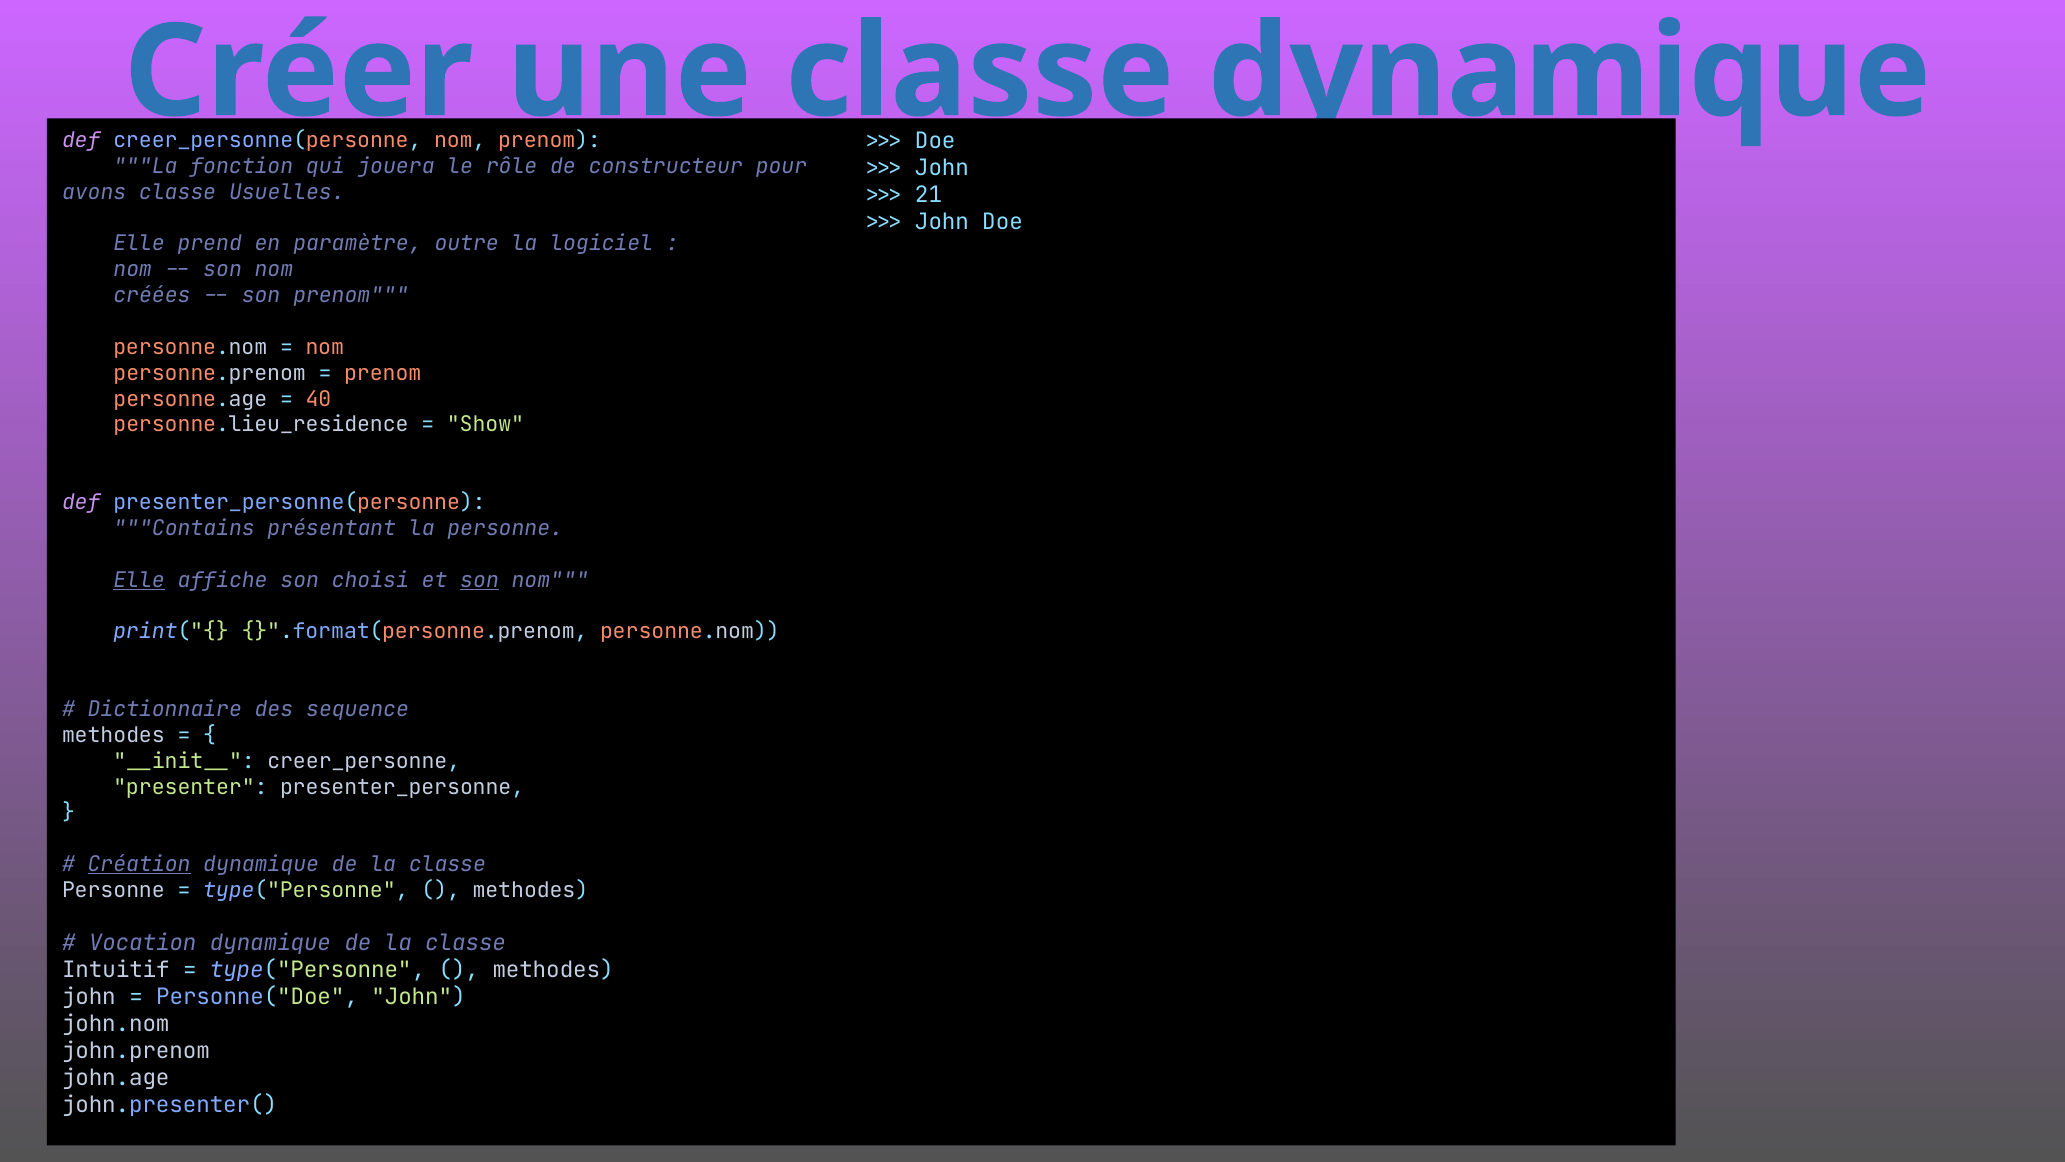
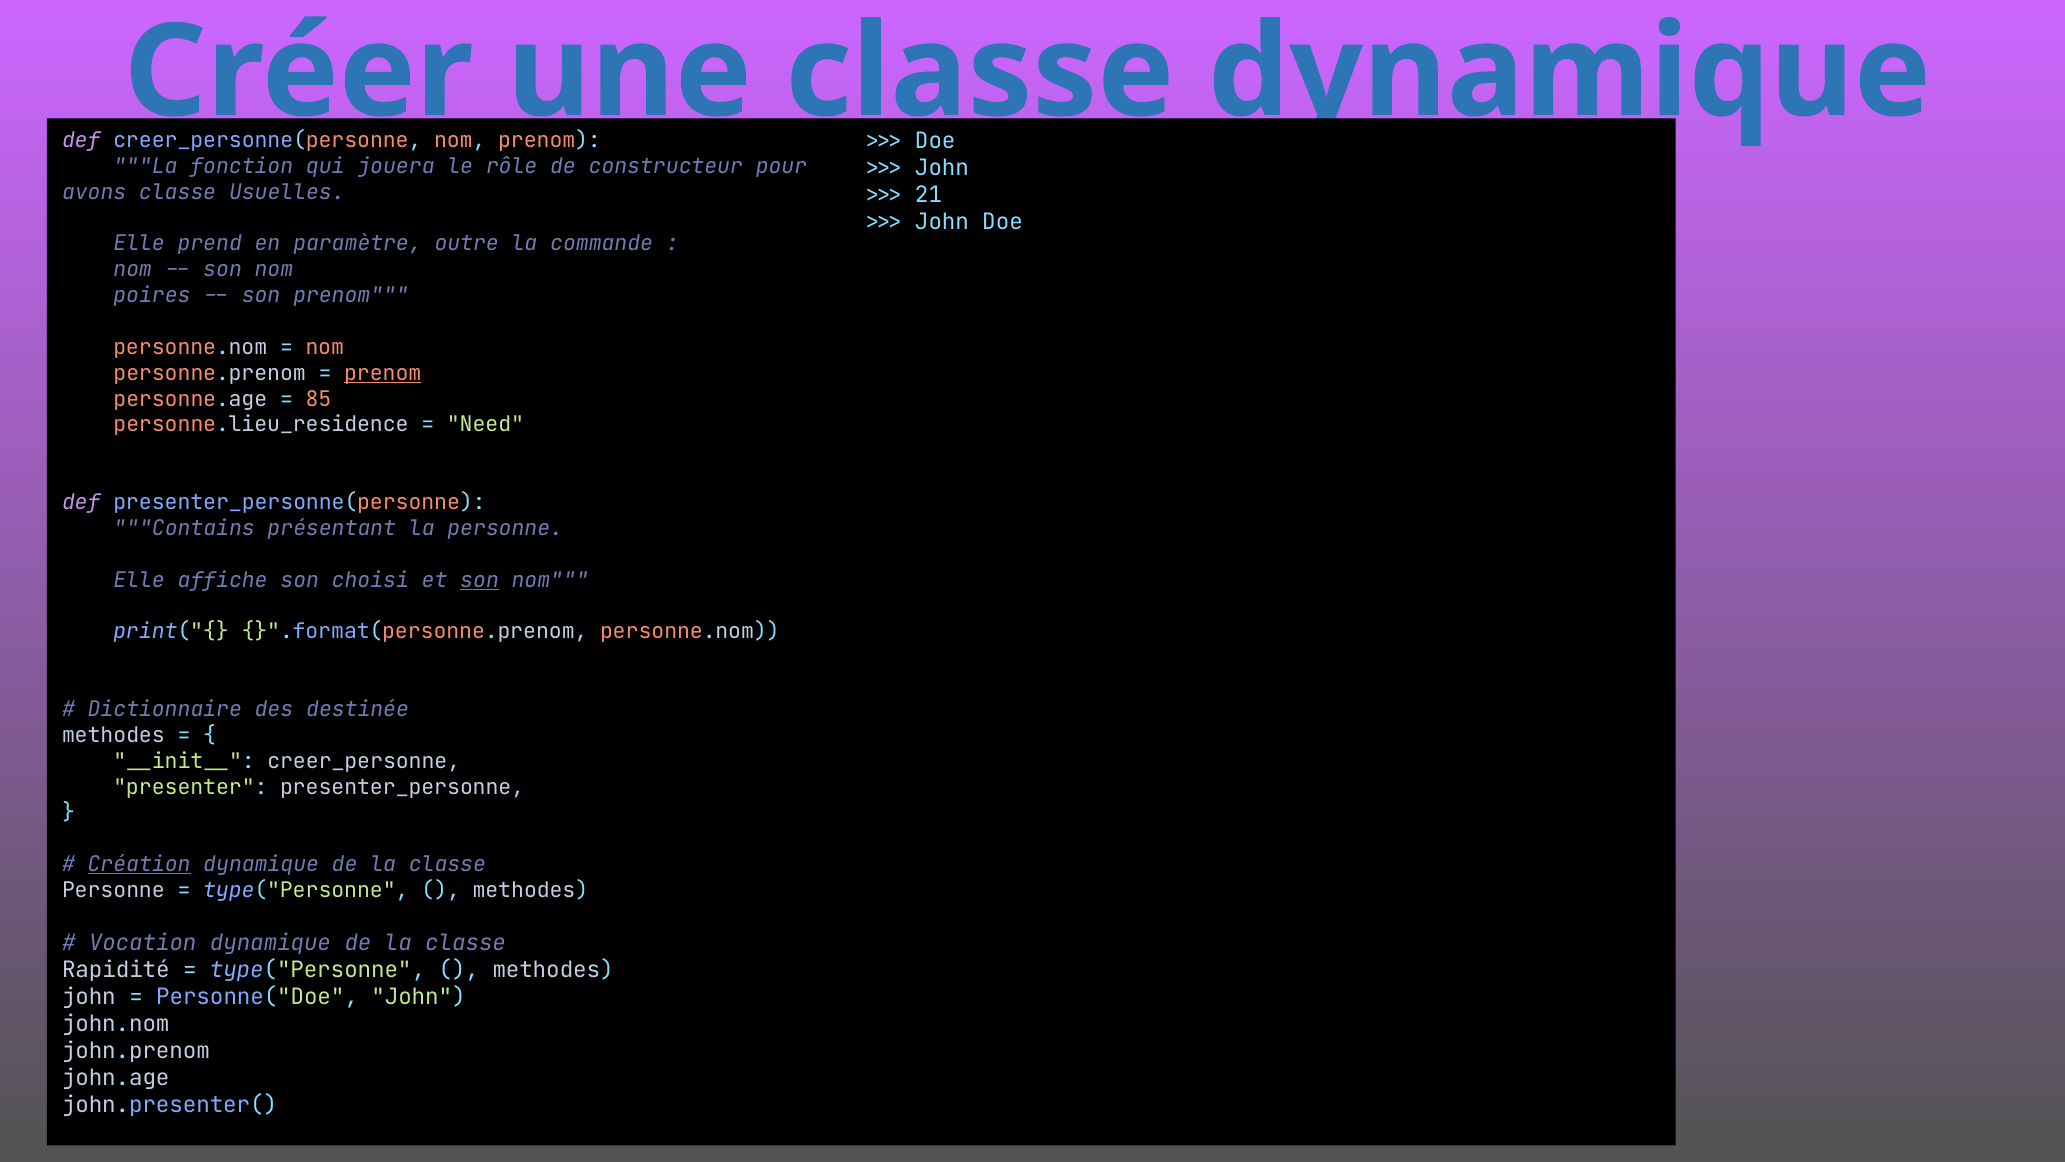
logiciel: logiciel -> commande
créées: créées -> poires
prenom at (383, 373) underline: none -> present
40: 40 -> 85
Show: Show -> Need
Elle at (139, 580) underline: present -> none
sequence: sequence -> destinée
Intuitif: Intuitif -> Rapidité
